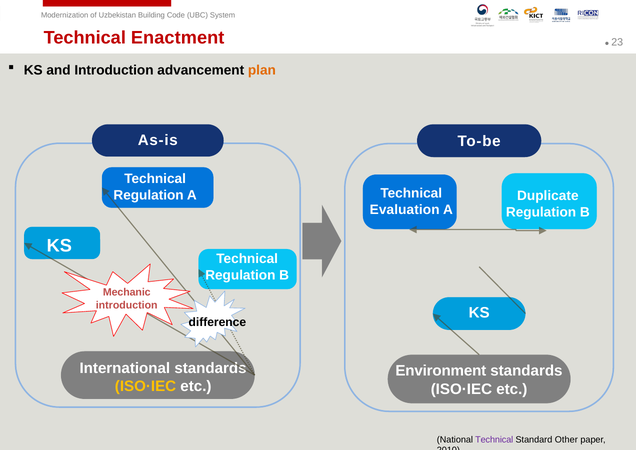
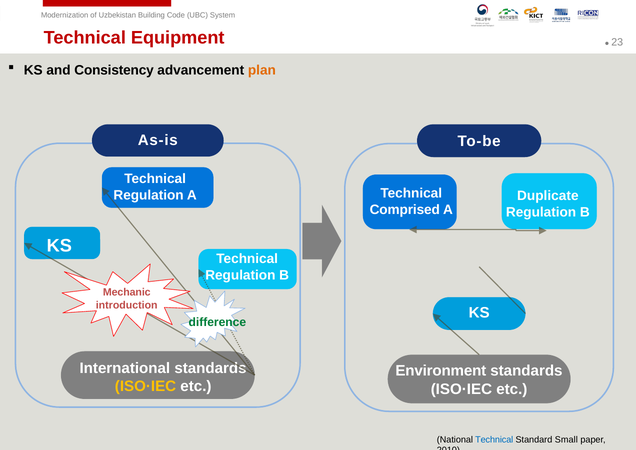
Enactment: Enactment -> Equipment
and Introduction: Introduction -> Consistency
Evaluation: Evaluation -> Comprised
difference colour: black -> green
Technical at (494, 439) colour: purple -> blue
Other: Other -> Small
